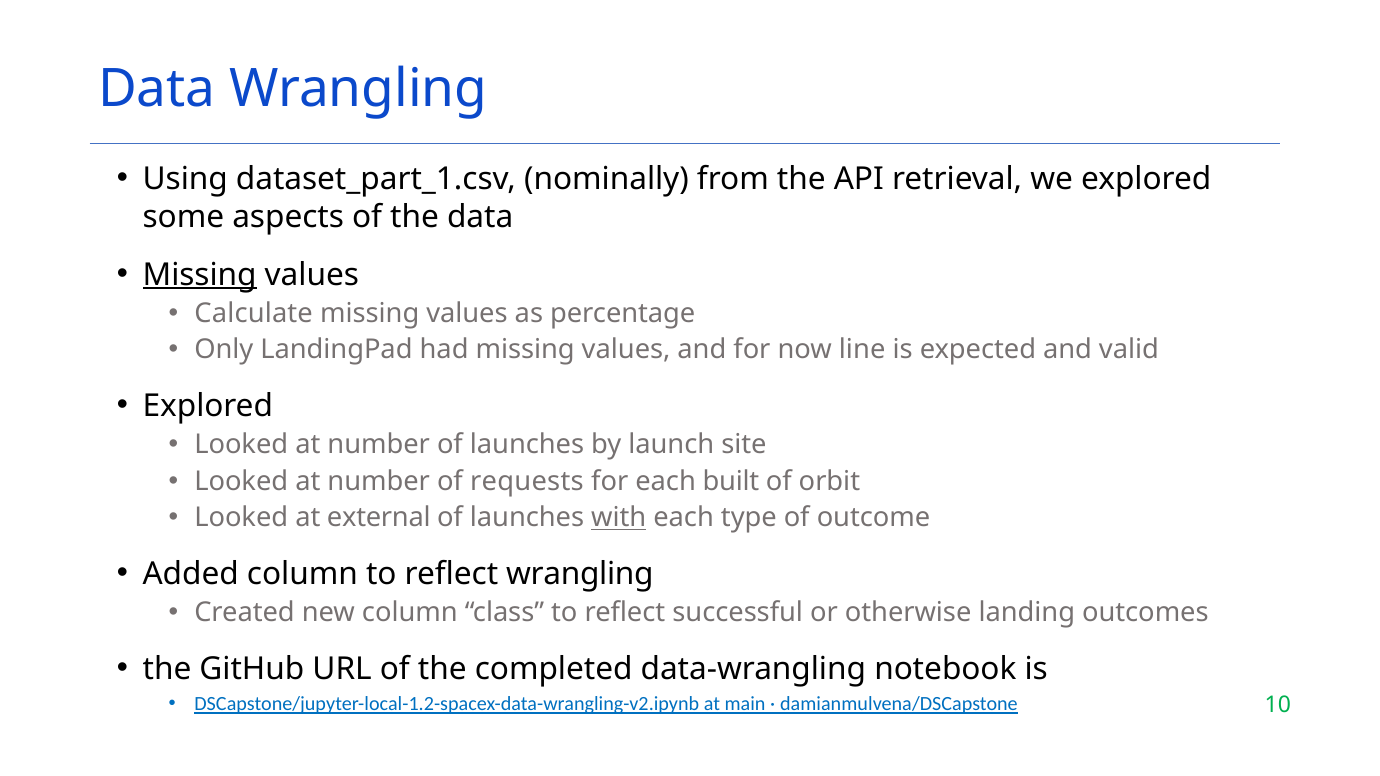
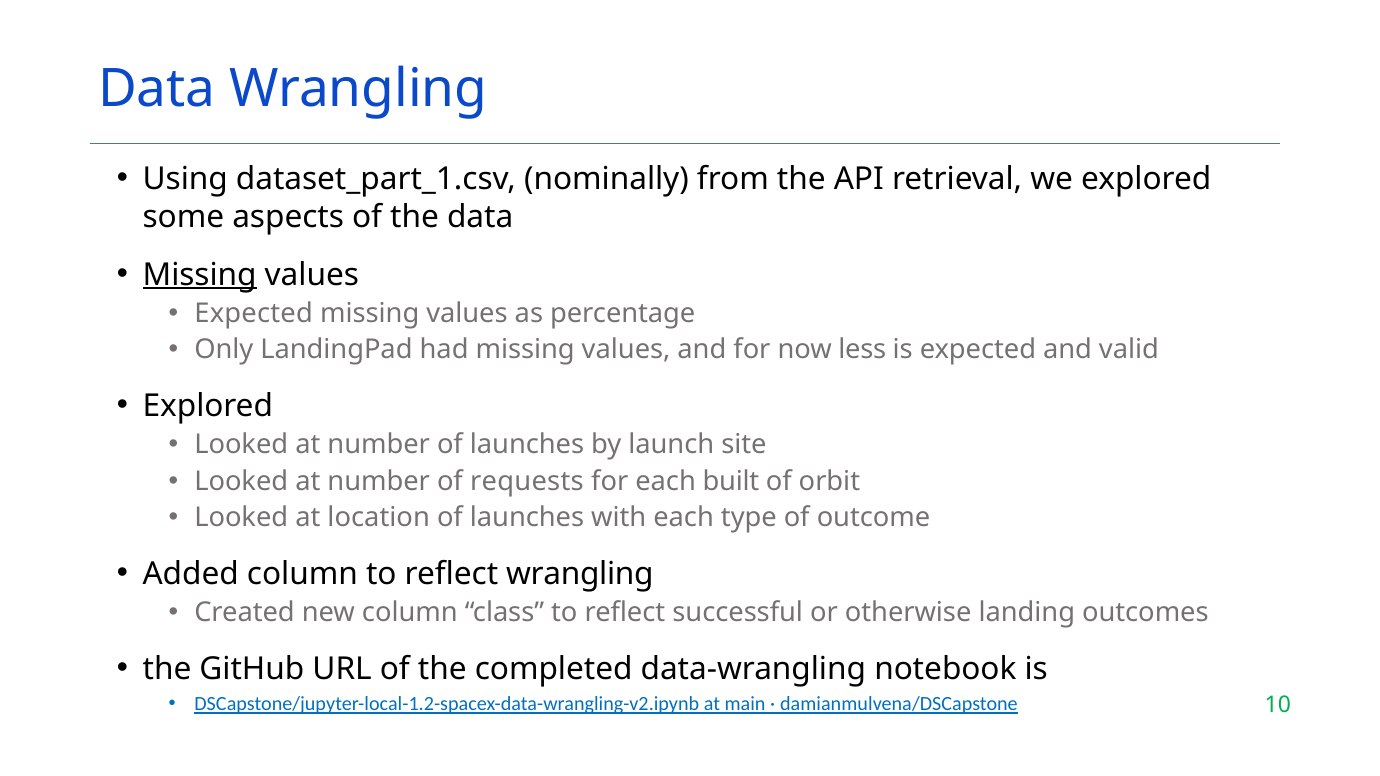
Calculate at (254, 313): Calculate -> Expected
line: line -> less
external: external -> location
with underline: present -> none
